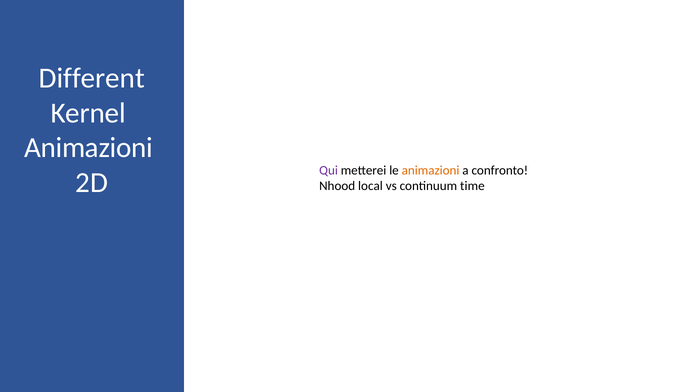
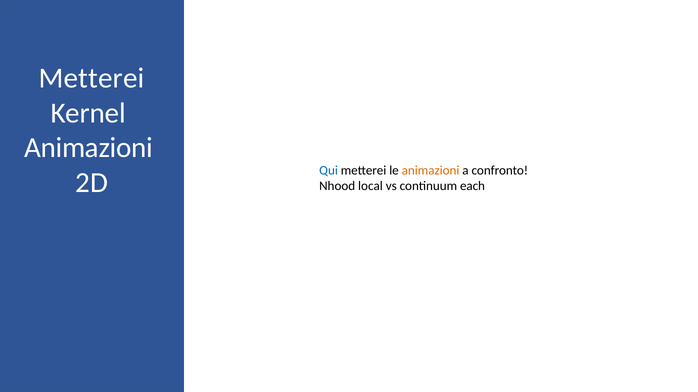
Different at (92, 78): Different -> Metterei
Qui colour: purple -> blue
time: time -> each
